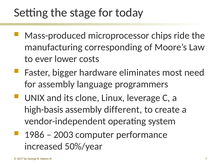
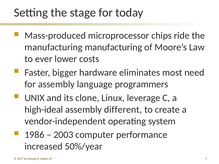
manufacturing corresponding: corresponding -> manufacturing
high-basis: high-basis -> high-ideal
